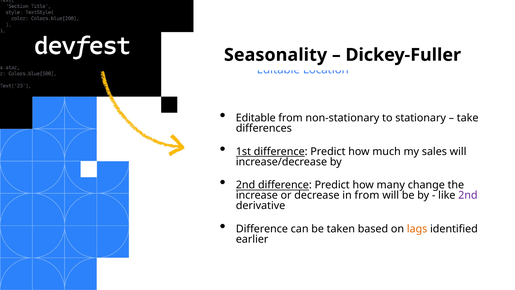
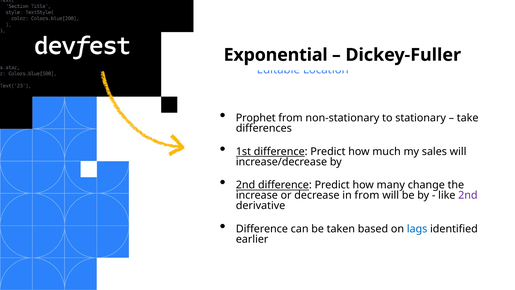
Seasonality: Seasonality -> Exponential
Editable at (256, 118): Editable -> Prophet
lags colour: orange -> blue
